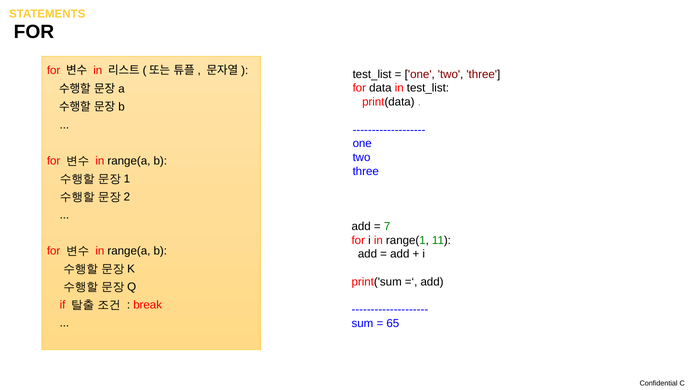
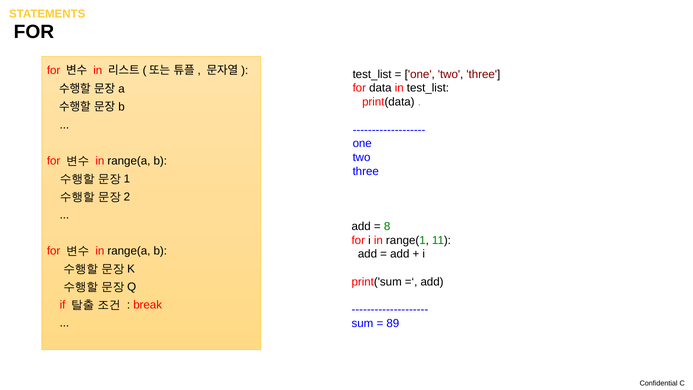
7: 7 -> 8
65: 65 -> 89
